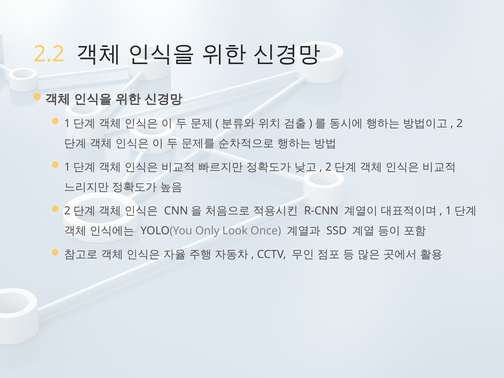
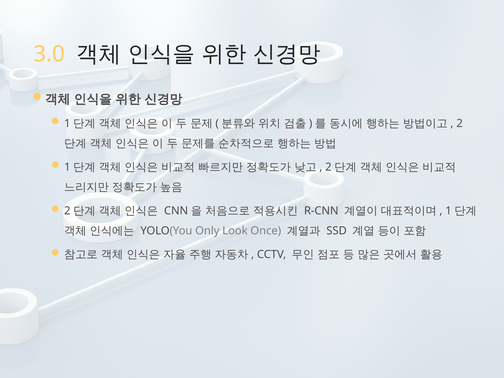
2.2: 2.2 -> 3.0
